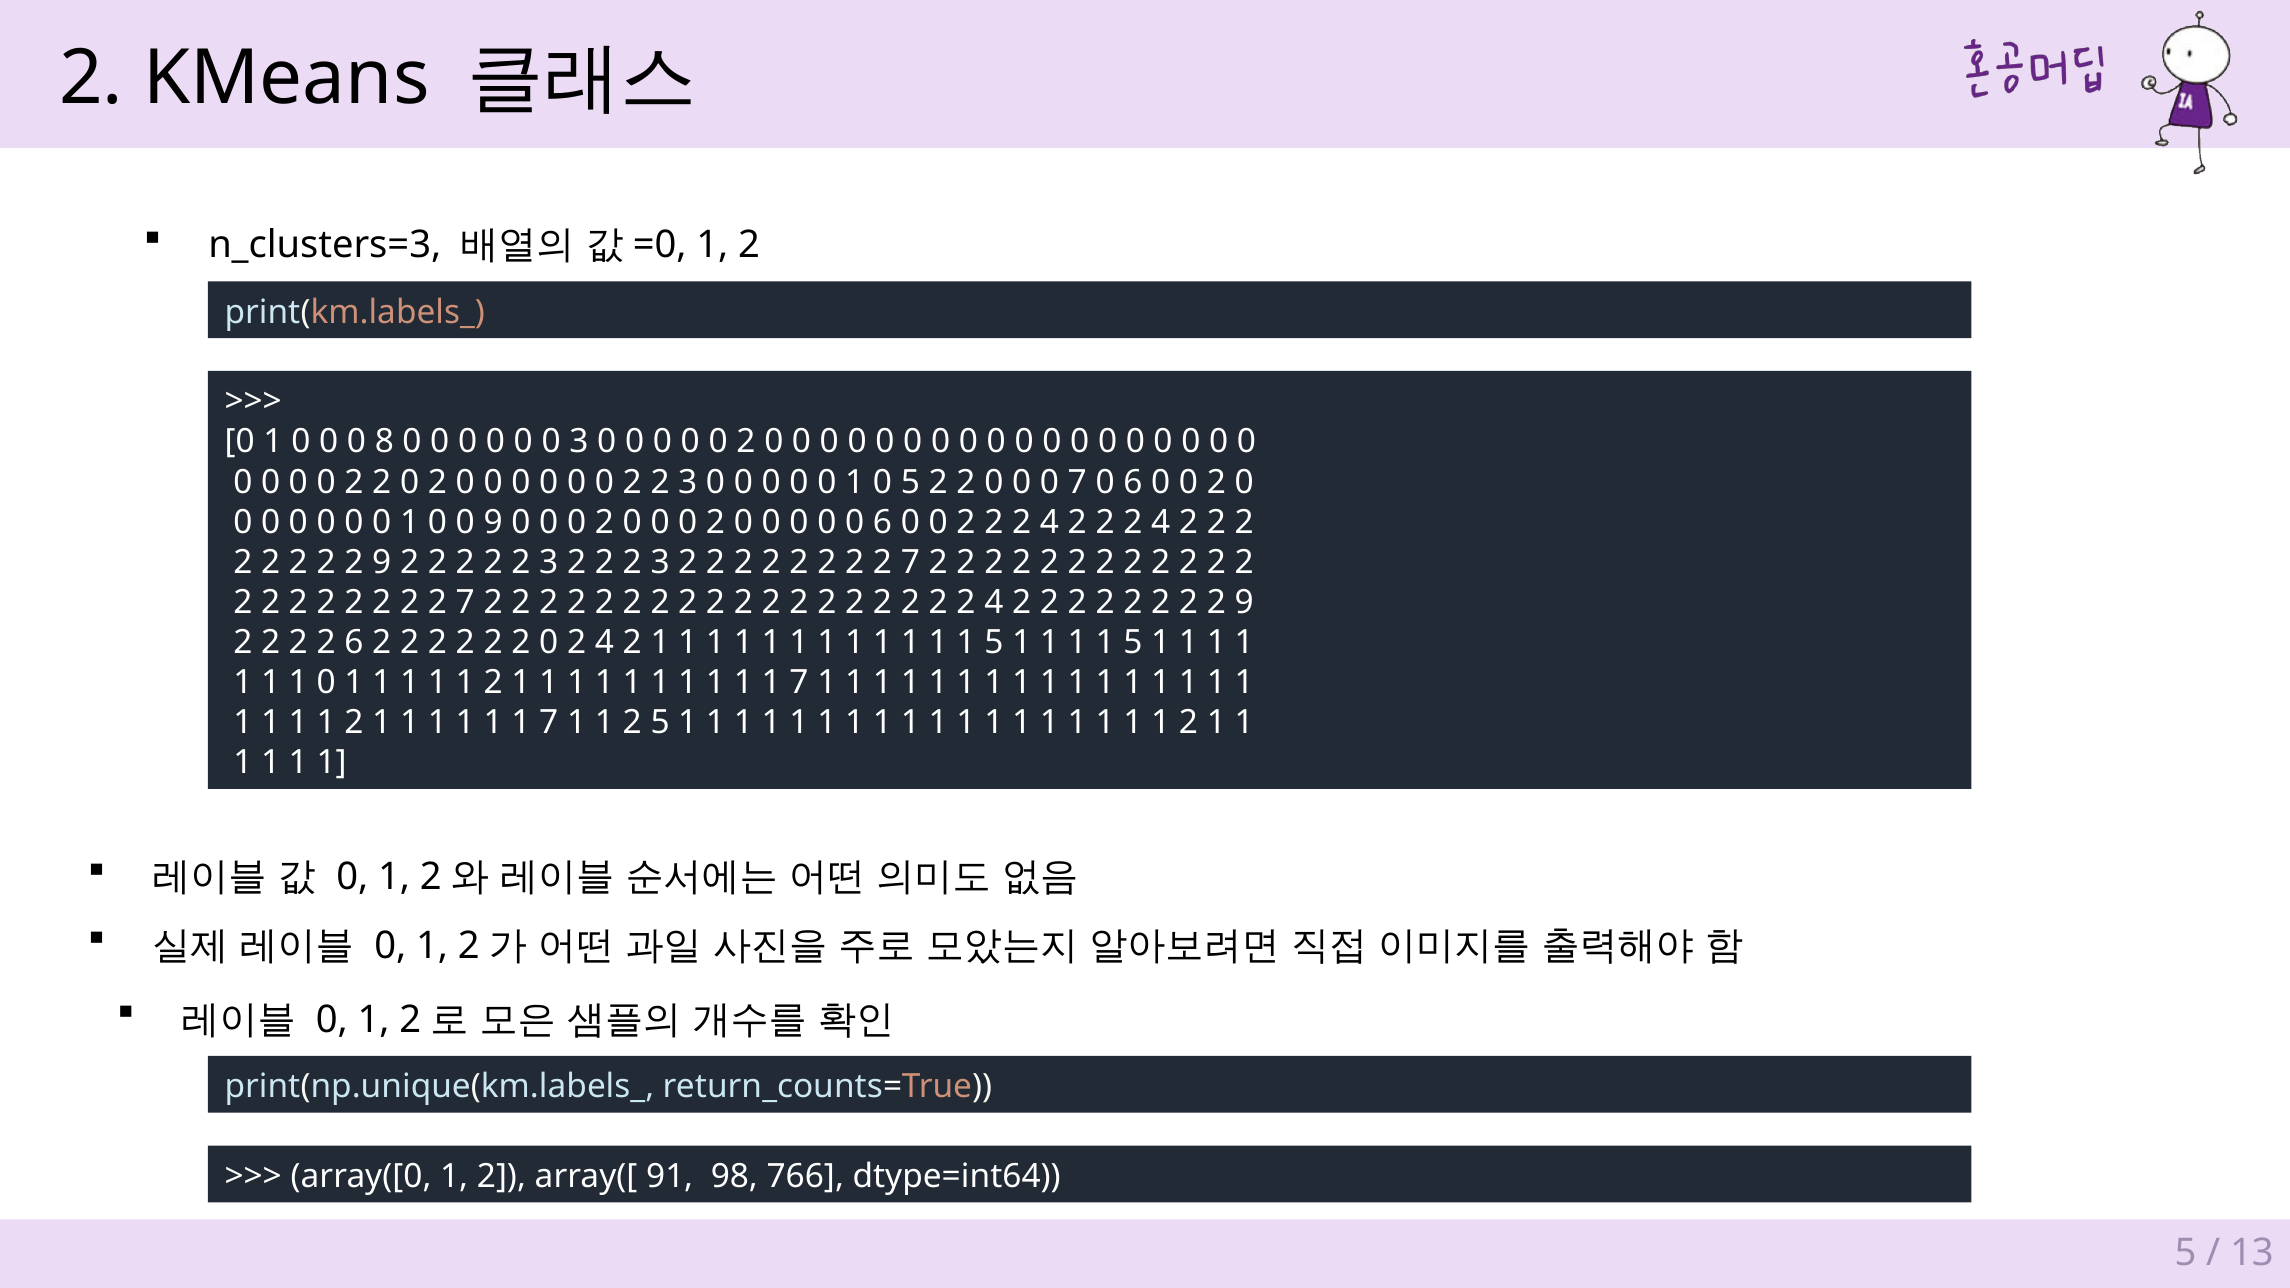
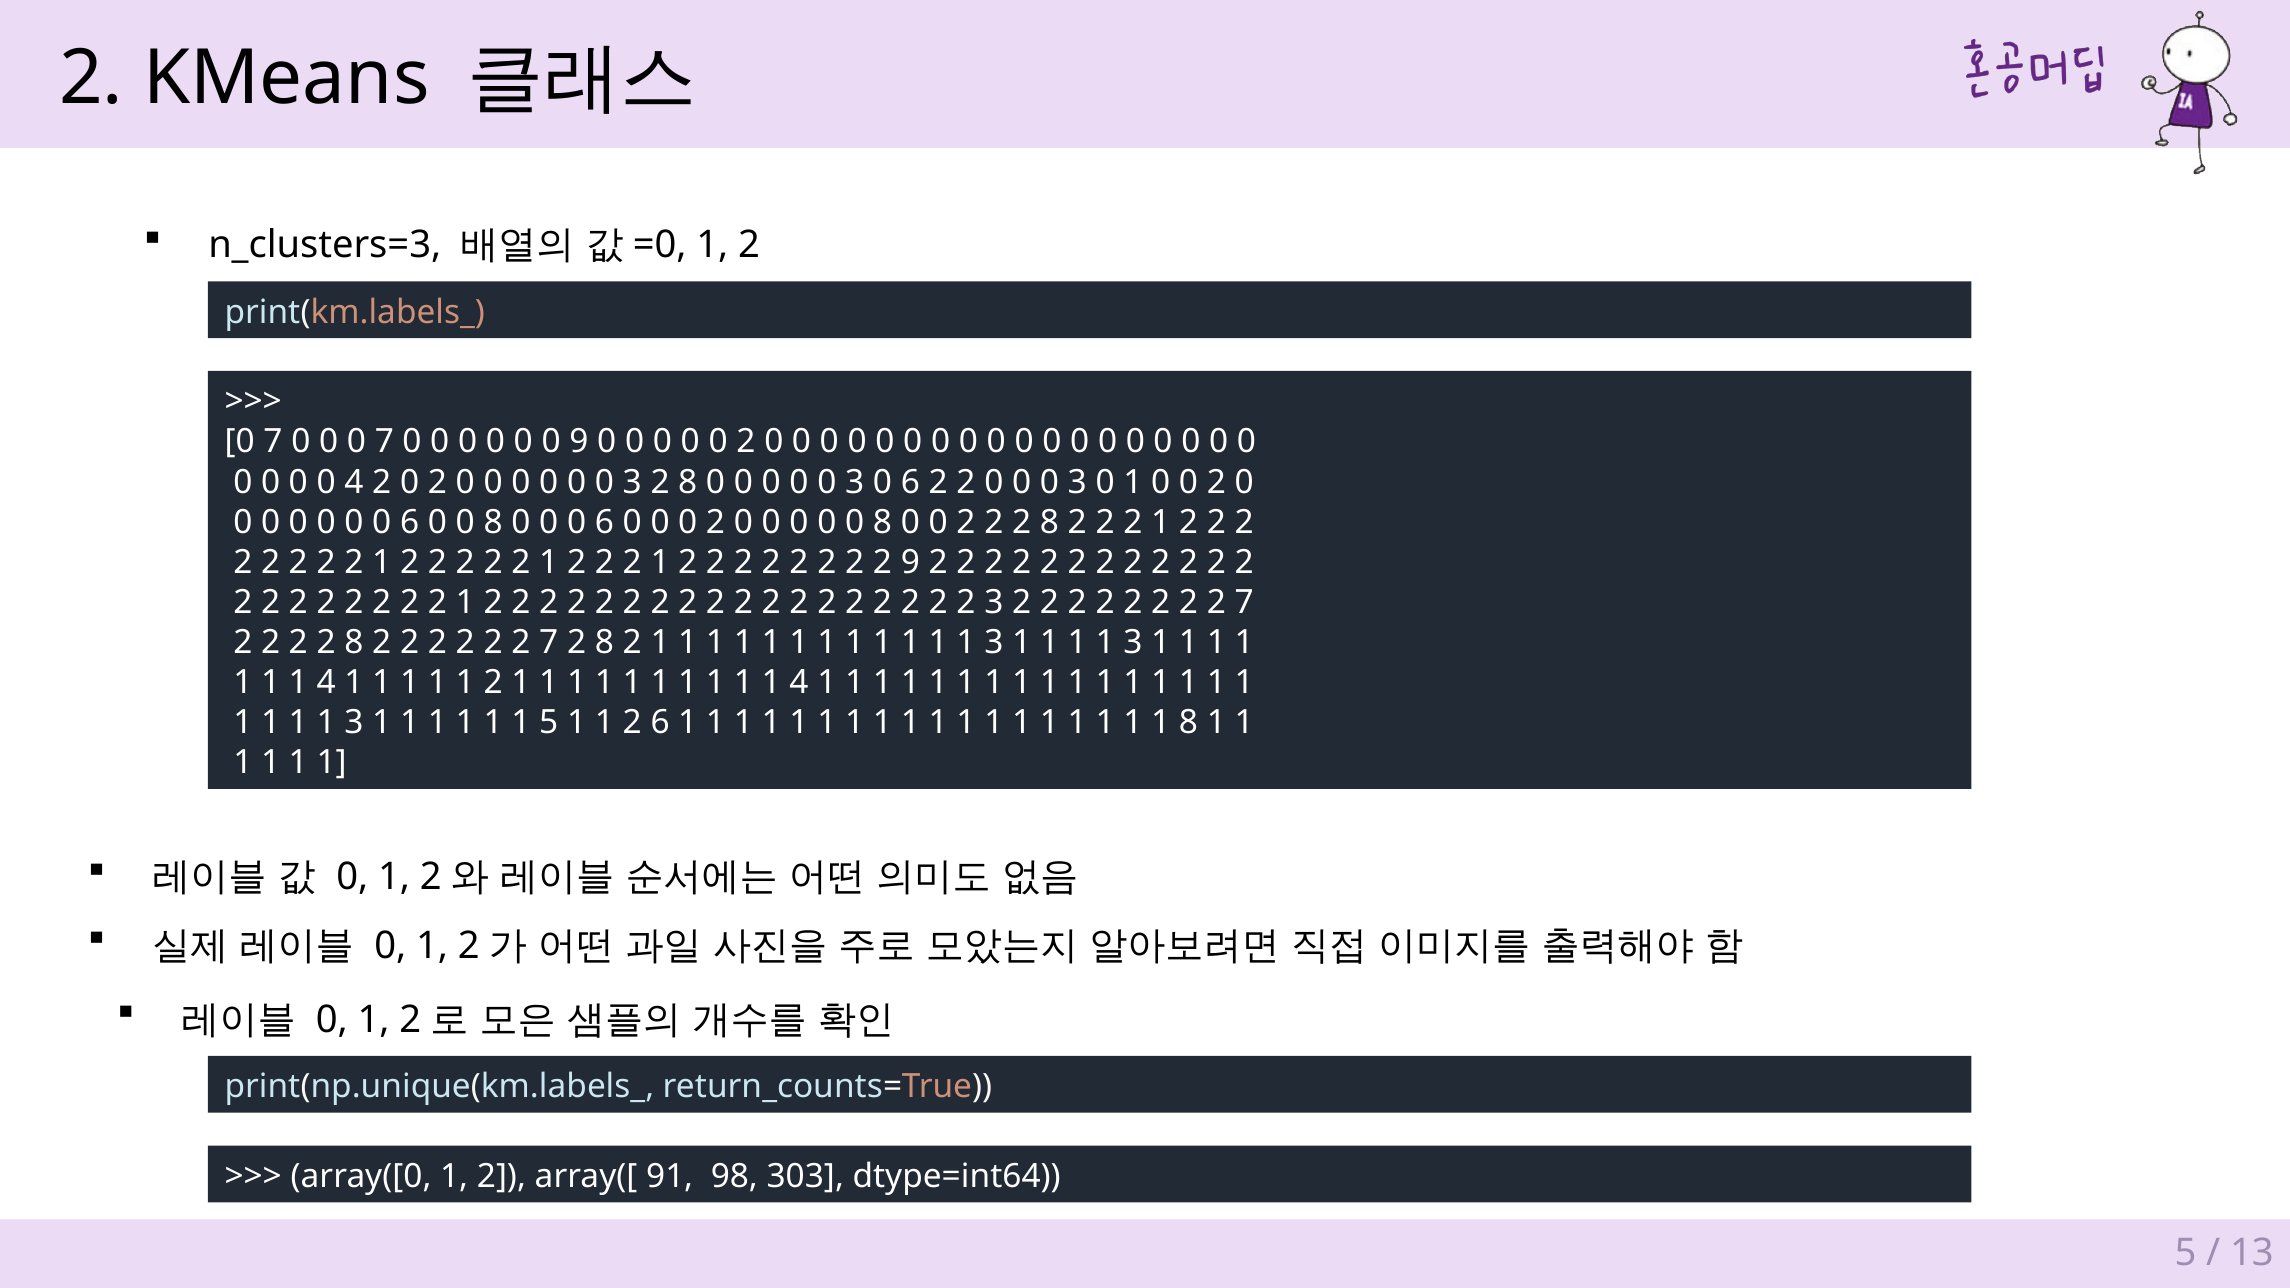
1 at (273, 442): 1 -> 7
0 0 8: 8 -> 7
0 3: 3 -> 9
2 at (354, 482): 2 -> 4
2 at (632, 482): 2 -> 3
3 at (688, 482): 3 -> 8
1 at (855, 482): 1 -> 3
5 at (910, 482): 5 -> 6
7 at (1077, 482): 7 -> 3
6 at (1133, 482): 6 -> 1
1 at (410, 522): 1 -> 6
9 at (493, 522): 9 -> 8
2 at (604, 522): 2 -> 6
0 0 0 6: 6 -> 8
4 at (1049, 522): 4 -> 8
4 at (1161, 522): 4 -> 1
9 at (382, 562): 9 -> 1
3 at (549, 562): 3 -> 1
3 at (660, 562): 3 -> 1
7 at (910, 562): 7 -> 9
7 at (465, 602): 7 -> 1
4 at (994, 602): 4 -> 3
9 at (1244, 602): 9 -> 7
6 at (354, 642): 6 -> 8
0 at (549, 642): 0 -> 7
4 at (604, 642): 4 -> 8
5 at (994, 642): 5 -> 3
5 at (1133, 642): 5 -> 3
0 at (326, 683): 0 -> 4
7 at (799, 683): 7 -> 4
2 at (354, 723): 2 -> 3
7 at (549, 723): 7 -> 5
2 5: 5 -> 6
2 at (1188, 723): 2 -> 8
766: 766 -> 303
